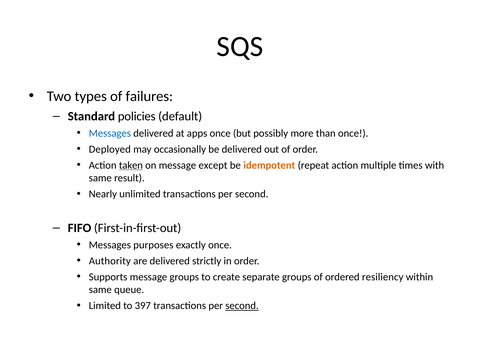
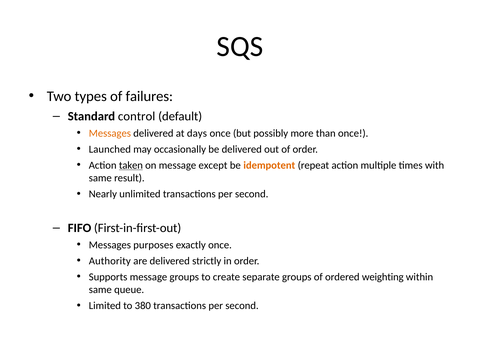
policies: policies -> control
Messages at (110, 133) colour: blue -> orange
apps: apps -> days
Deployed: Deployed -> Launched
resiliency: resiliency -> weighting
397: 397 -> 380
second at (242, 306) underline: present -> none
